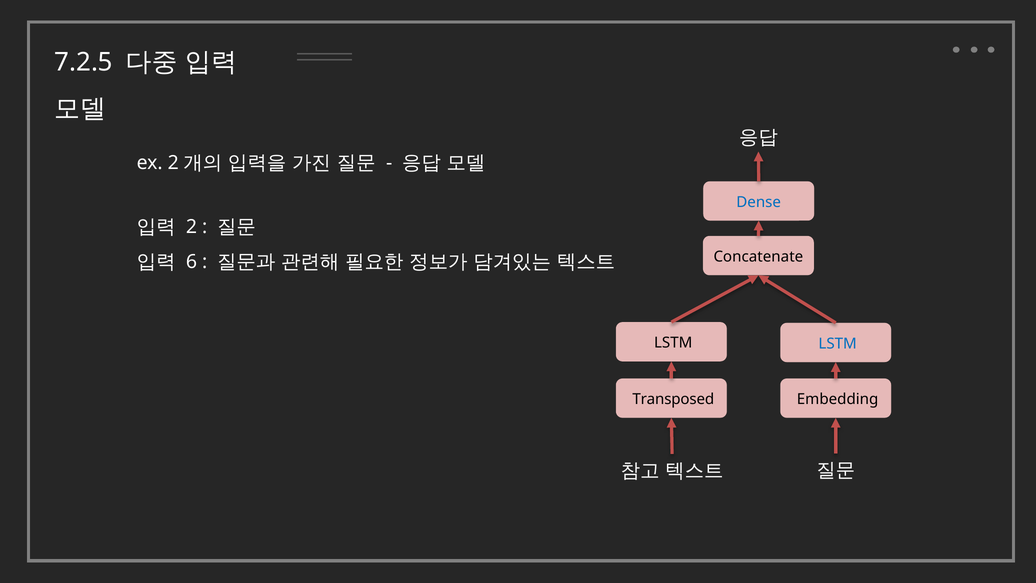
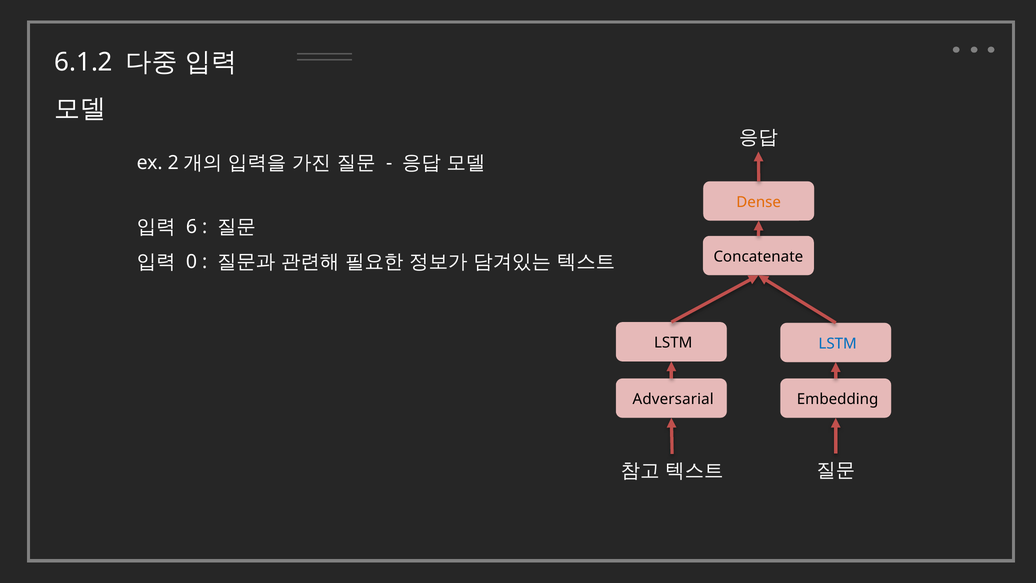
7.2.5: 7.2.5 -> 6.1.2
Dense colour: blue -> orange
2: 2 -> 6
6: 6 -> 0
Transposed: Transposed -> Adversarial
